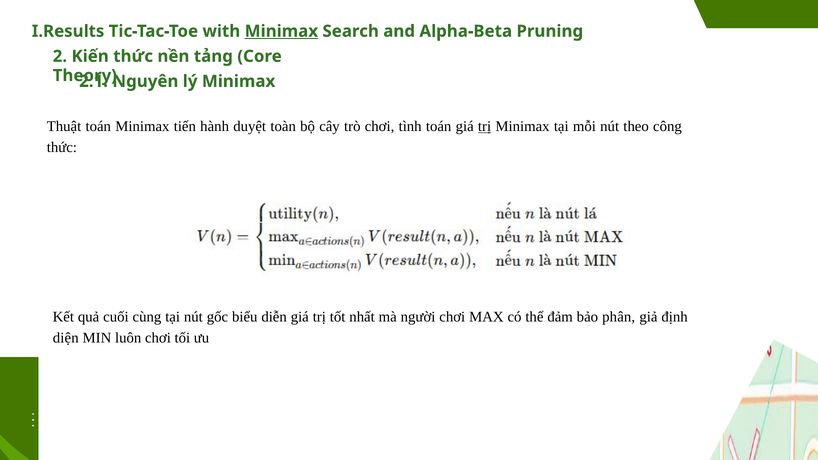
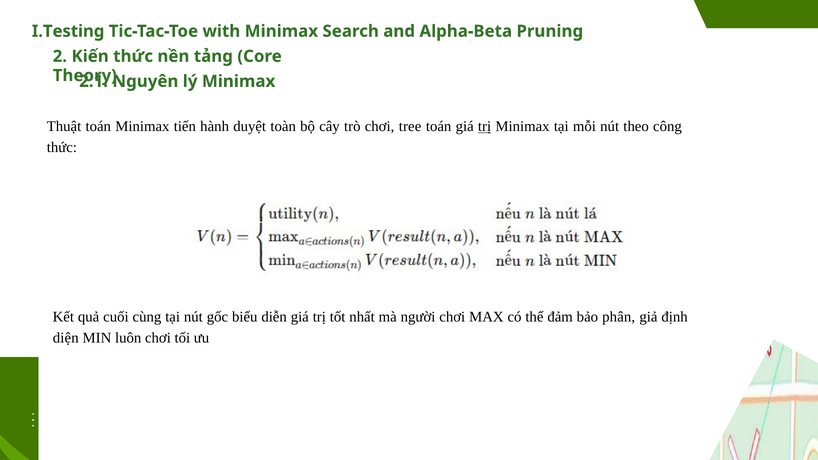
I.Results: I.Results -> I.Testing
Minimax at (281, 31) underline: present -> none
tình: tình -> tree
